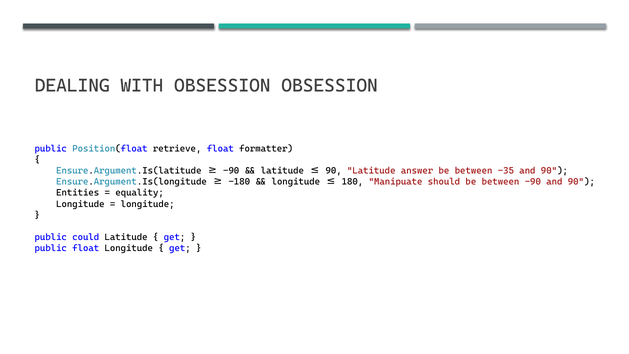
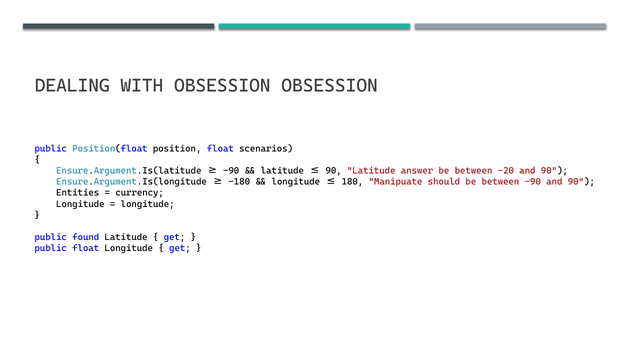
retrieve: retrieve -> position
formatter: formatter -> scenarios
-35: -35 -> -20
equality: equality -> currency
could: could -> found
